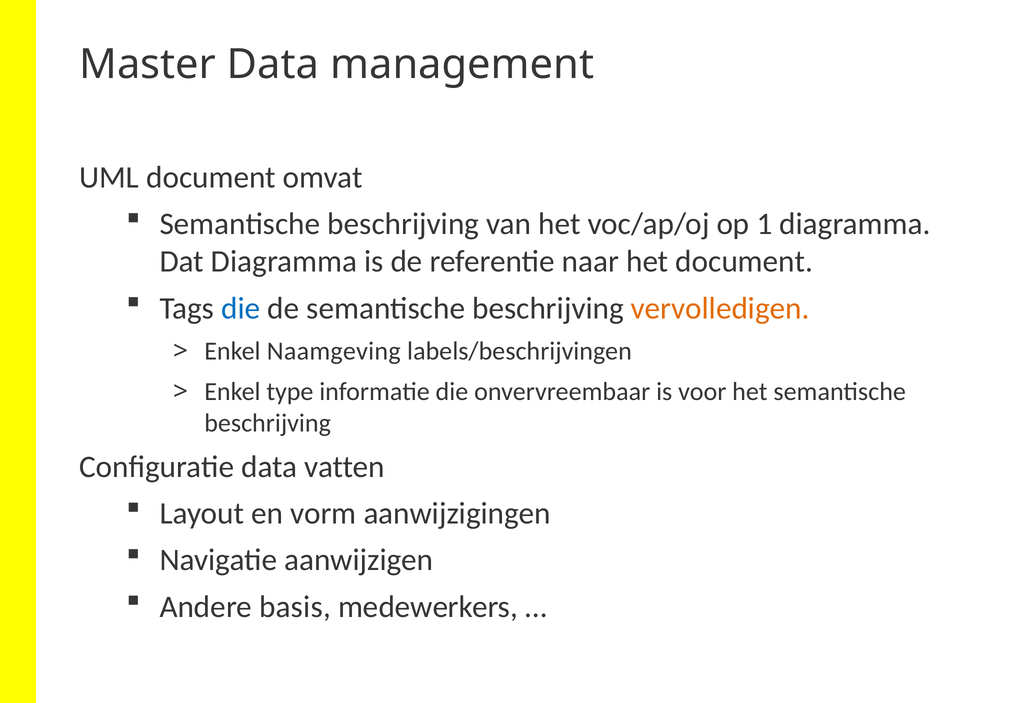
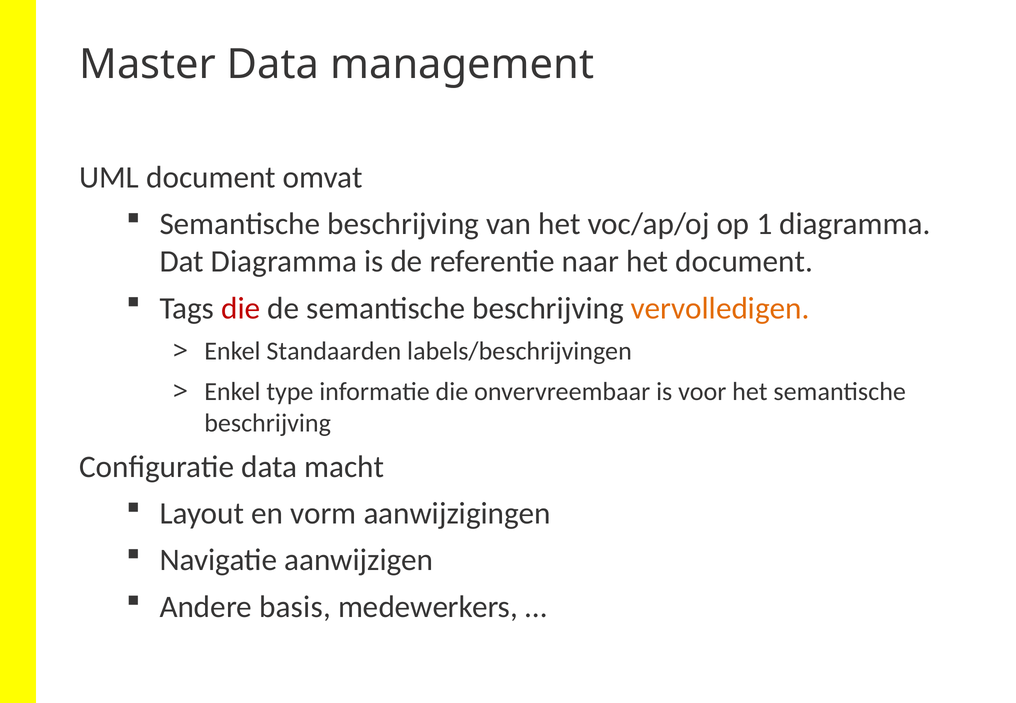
die at (241, 308) colour: blue -> red
Naamgeving: Naamgeving -> Standaarden
vatten: vatten -> macht
